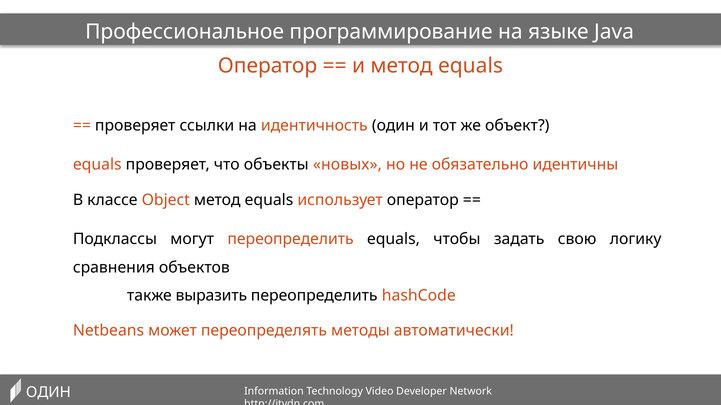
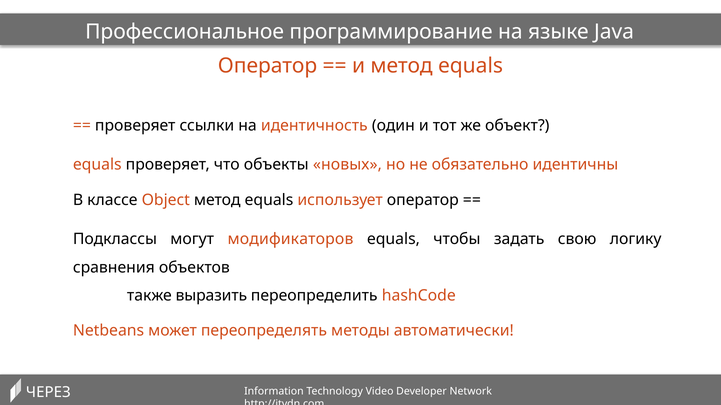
могут переопределить: переопределить -> модификаторов
ОДИН at (48, 393): ОДИН -> ЧЕРЕЗ
